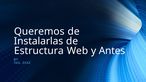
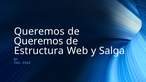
Instalarlas at (39, 41): Instalarlas -> Queremos
Antes: Antes -> Salga
